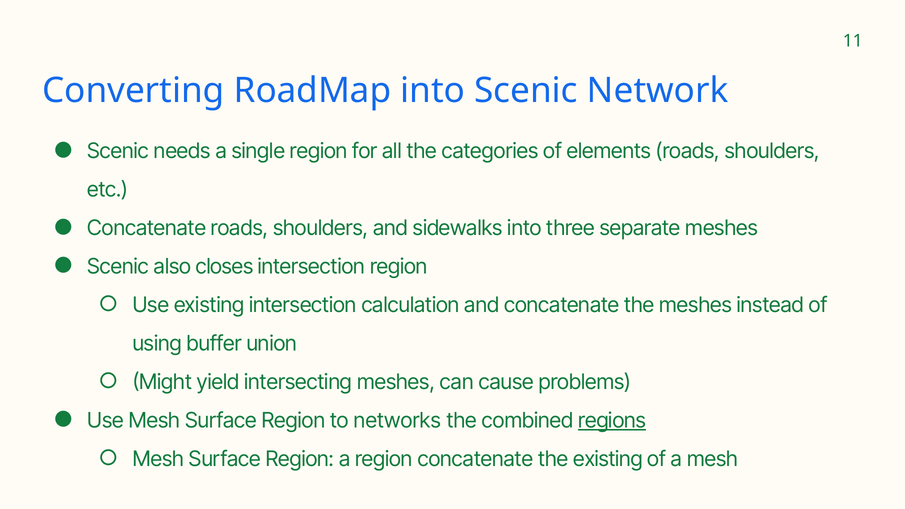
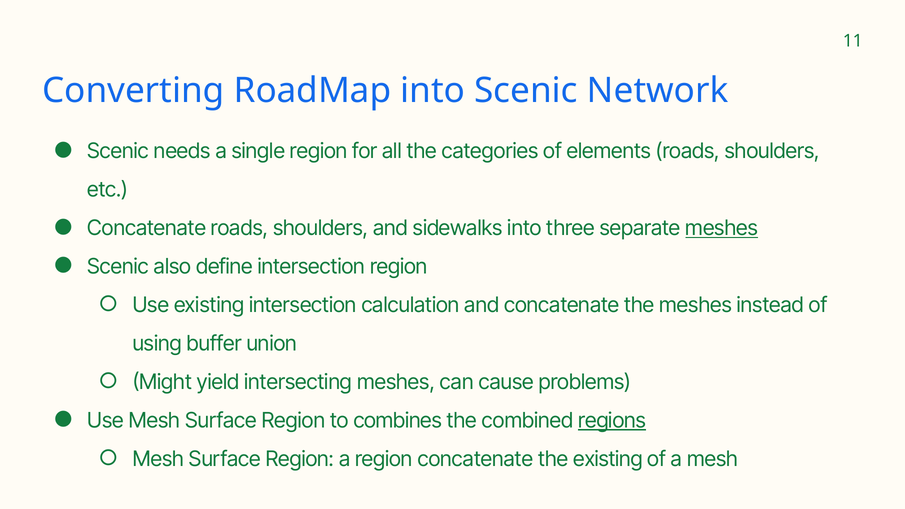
meshes at (722, 228) underline: none -> present
closes: closes -> define
networks: networks -> combines
